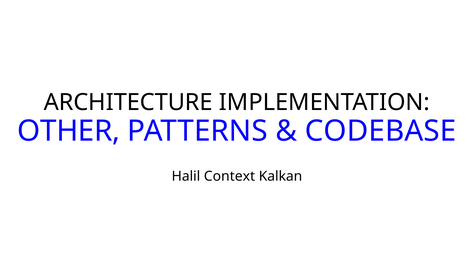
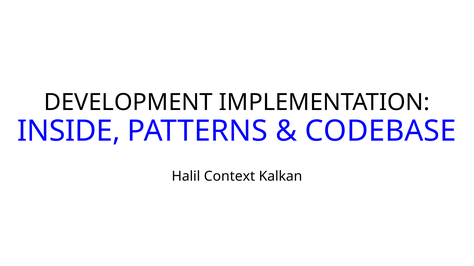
ARCHITECTURE: ARCHITECTURE -> DEVELOPMENT
OTHER: OTHER -> INSIDE
